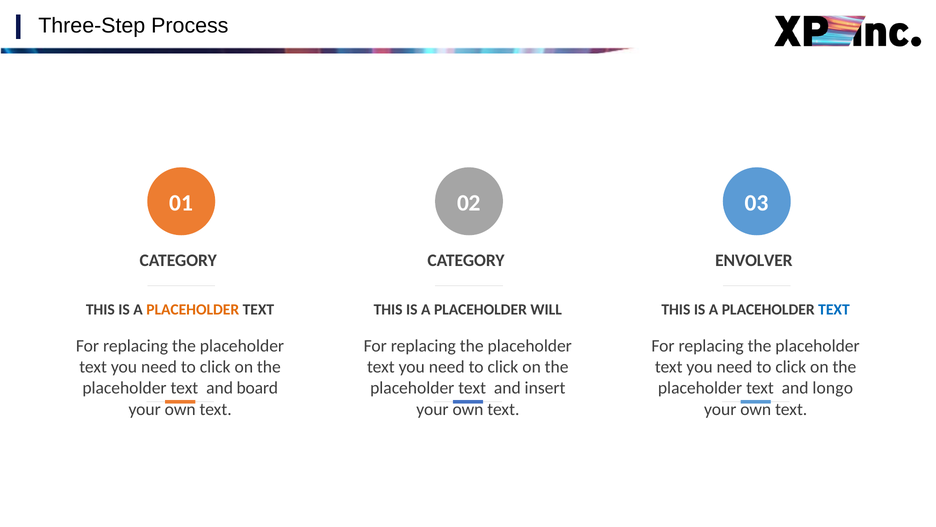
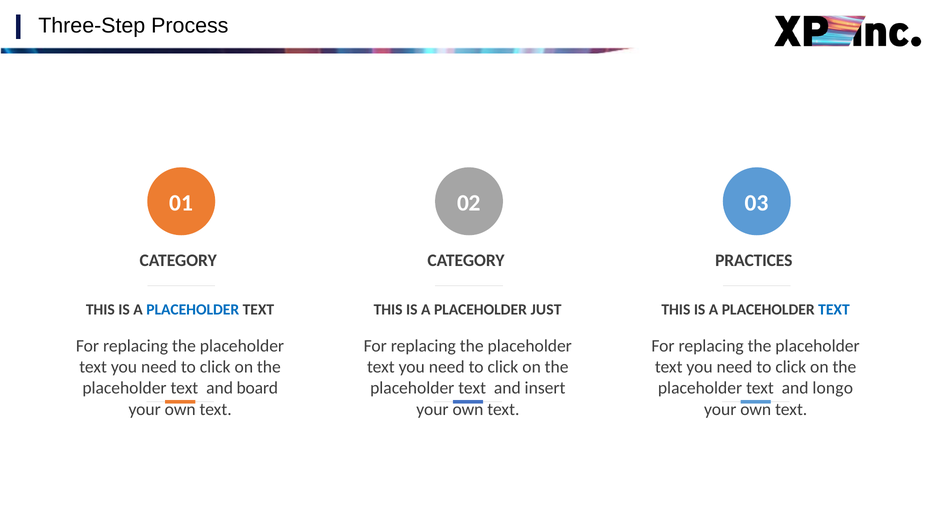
ENVOLVER: ENVOLVER -> PRACTICES
PLACEHOLDER at (193, 309) colour: orange -> blue
WILL: WILL -> JUST
